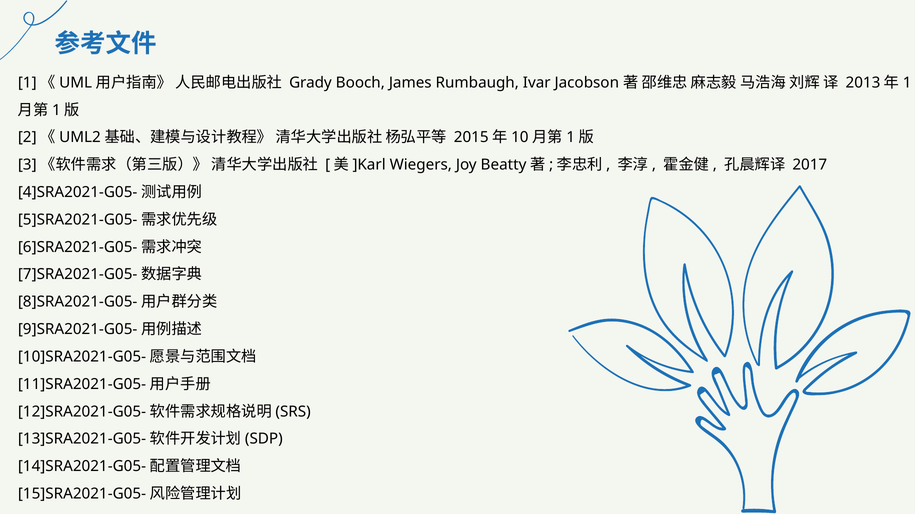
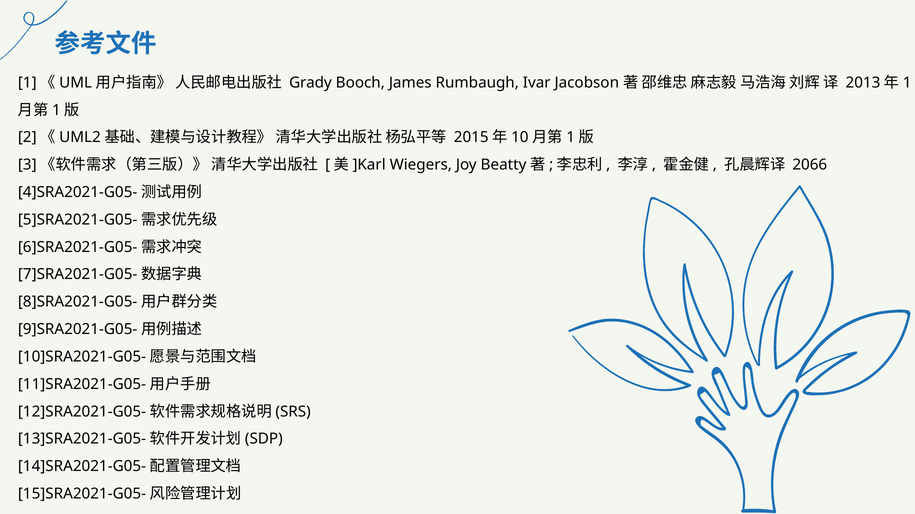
2017: 2017 -> 2066
